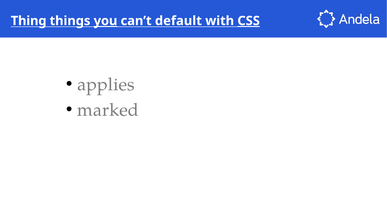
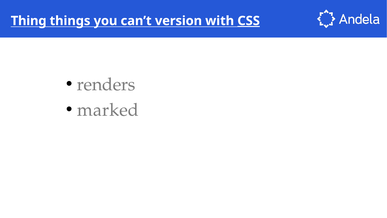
you underline: present -> none
default: default -> version
applies: applies -> renders
